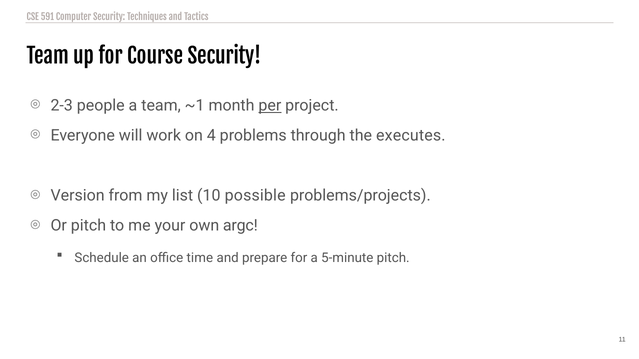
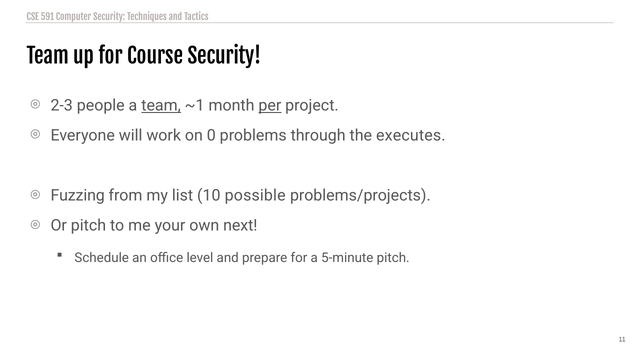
team at (161, 106) underline: none -> present
4: 4 -> 0
Version: Version -> Fuzzing
argc: argc -> next
time: time -> level
